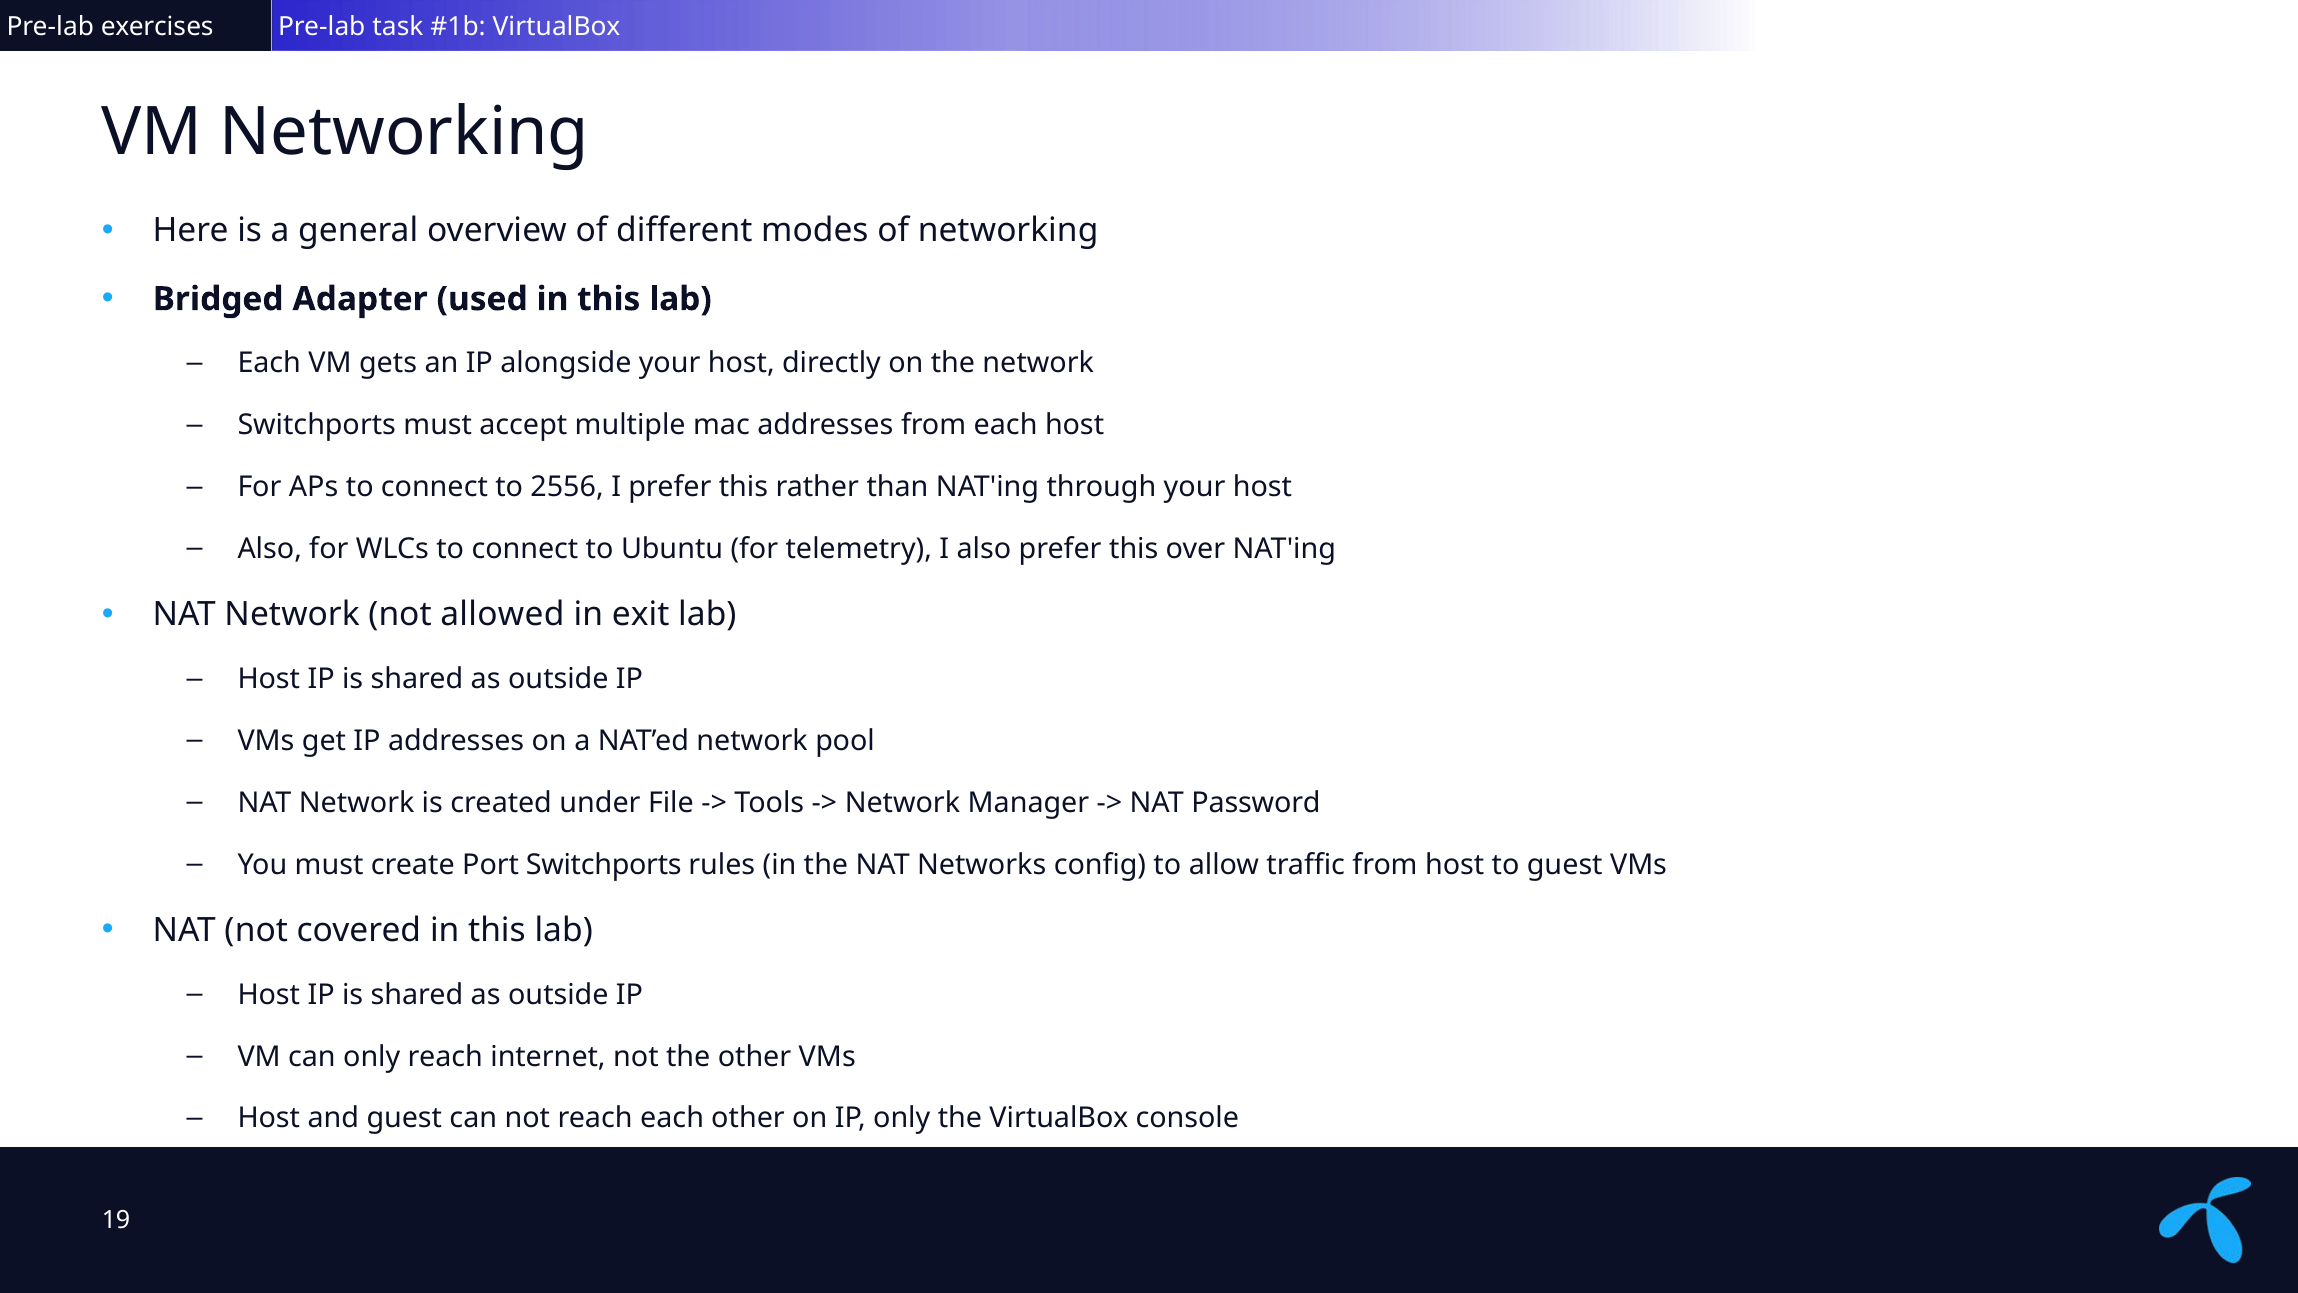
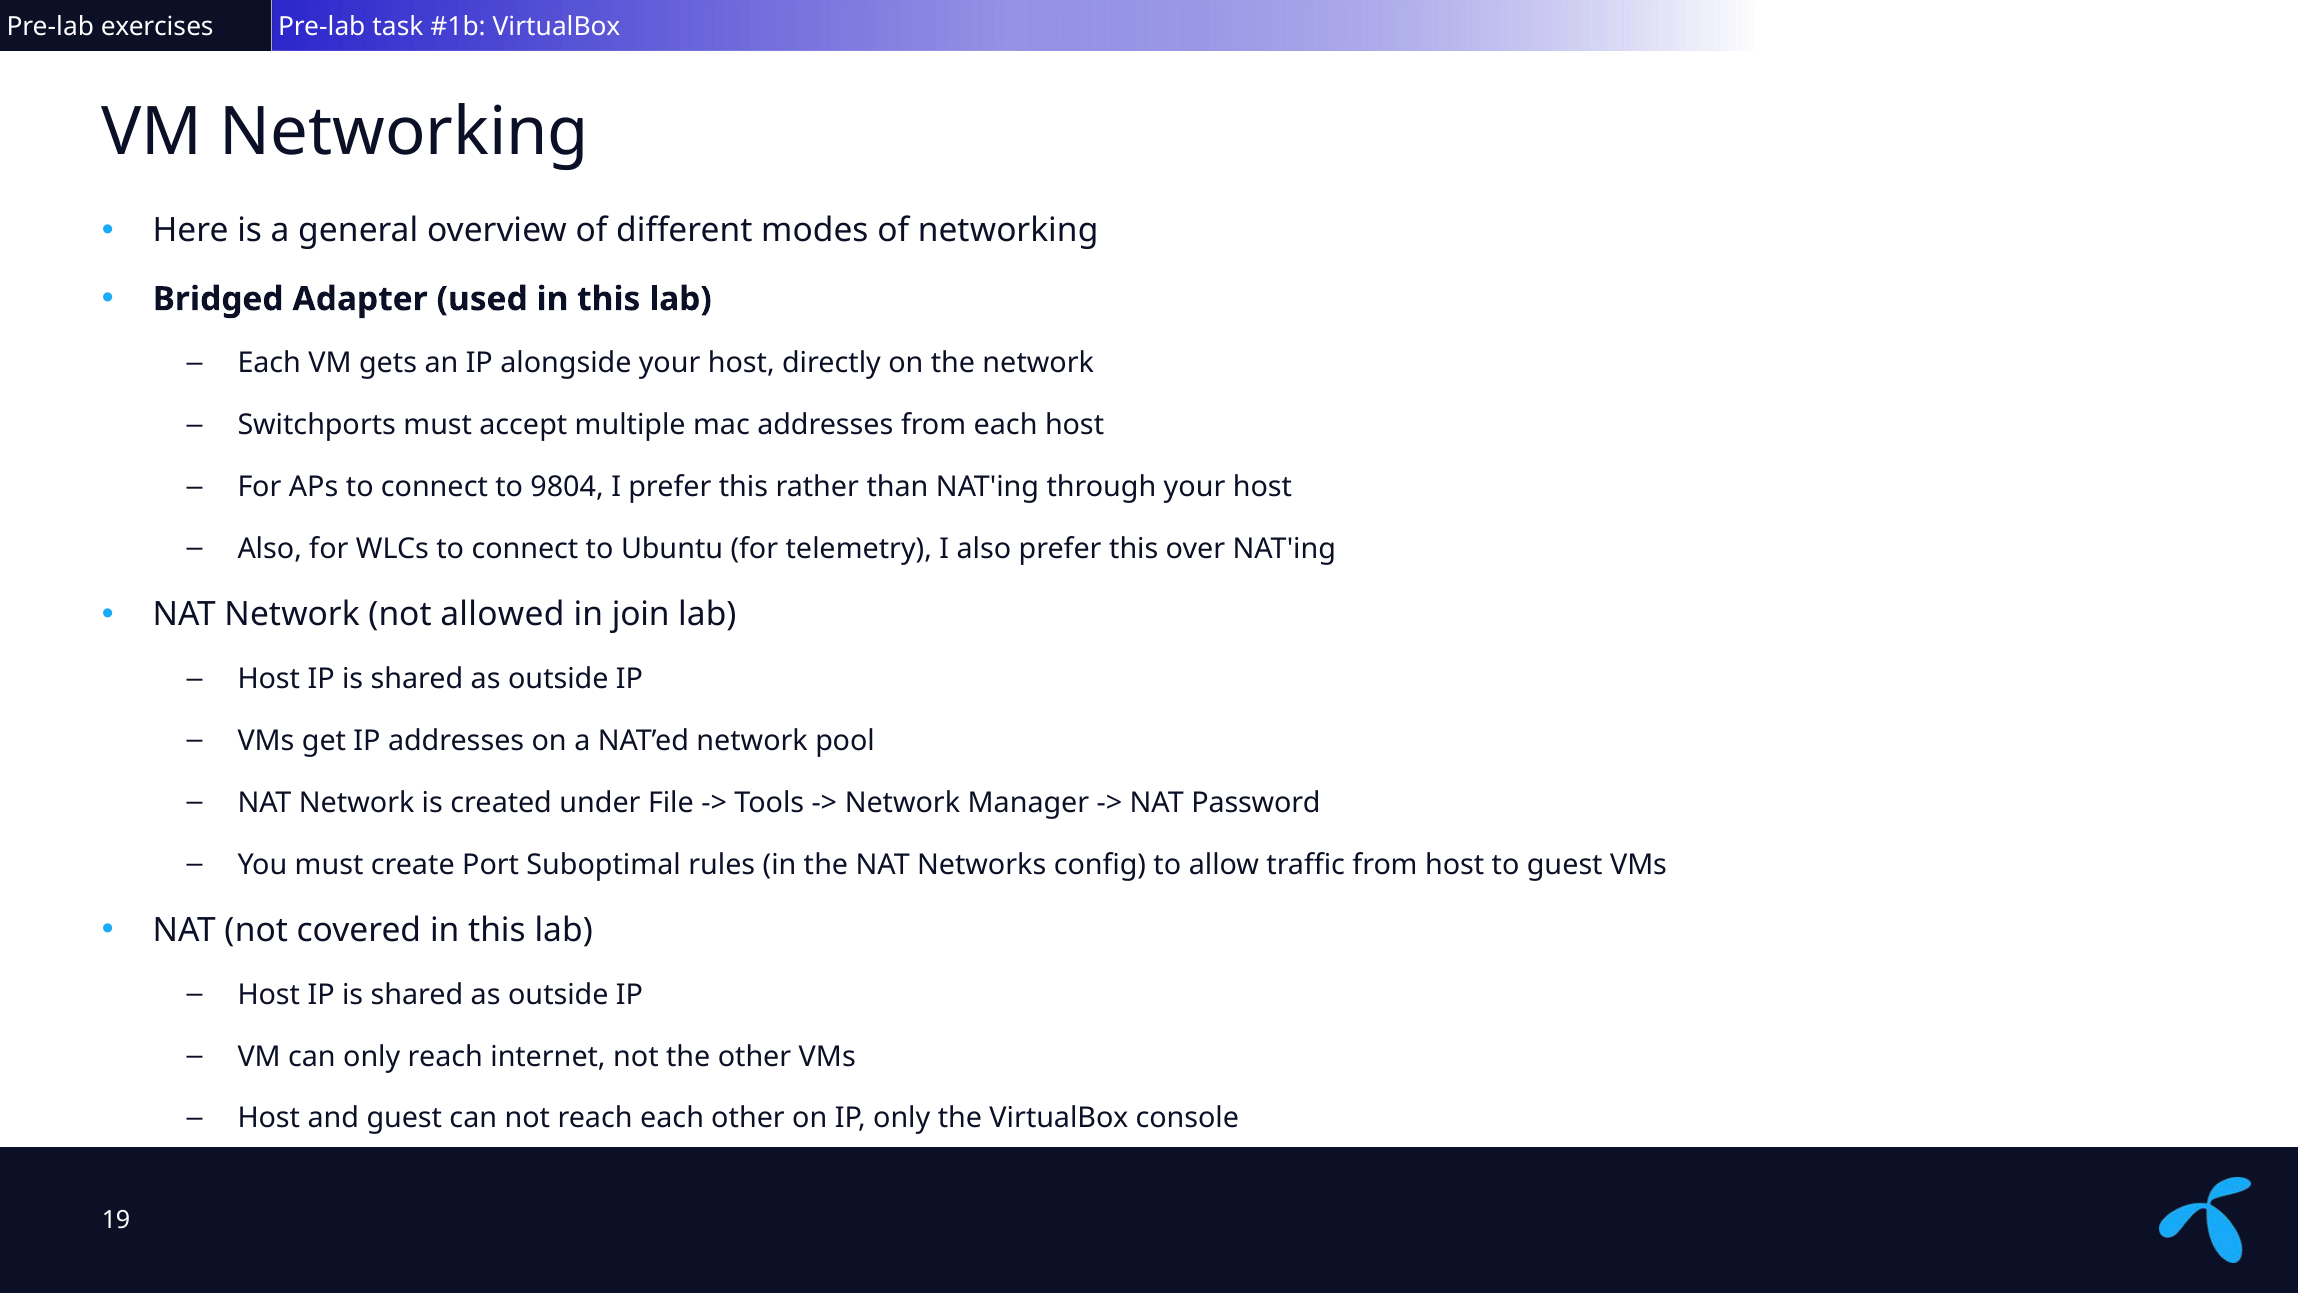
2556: 2556 -> 9804
exit: exit -> join
Port Switchports: Switchports -> Suboptimal
